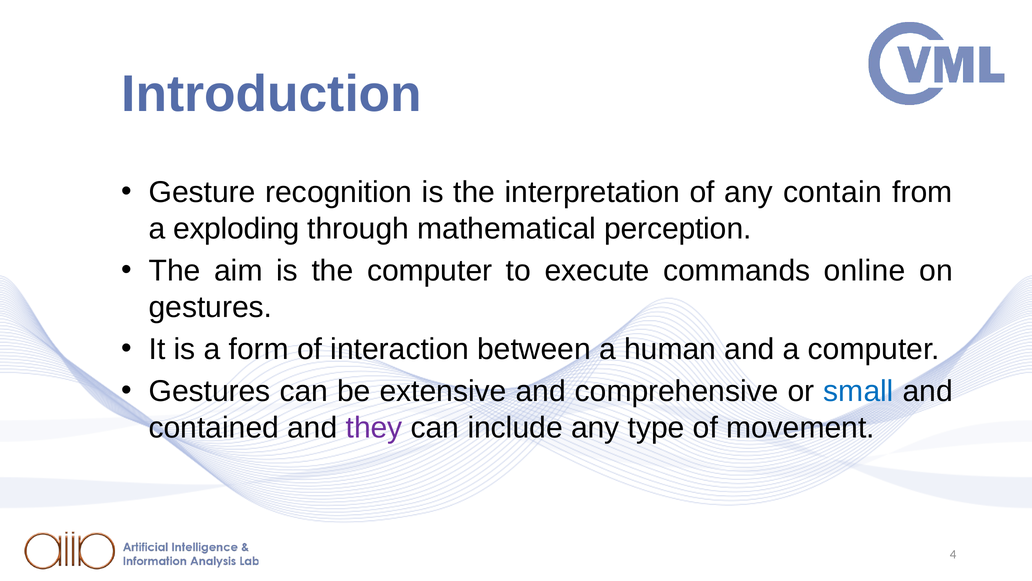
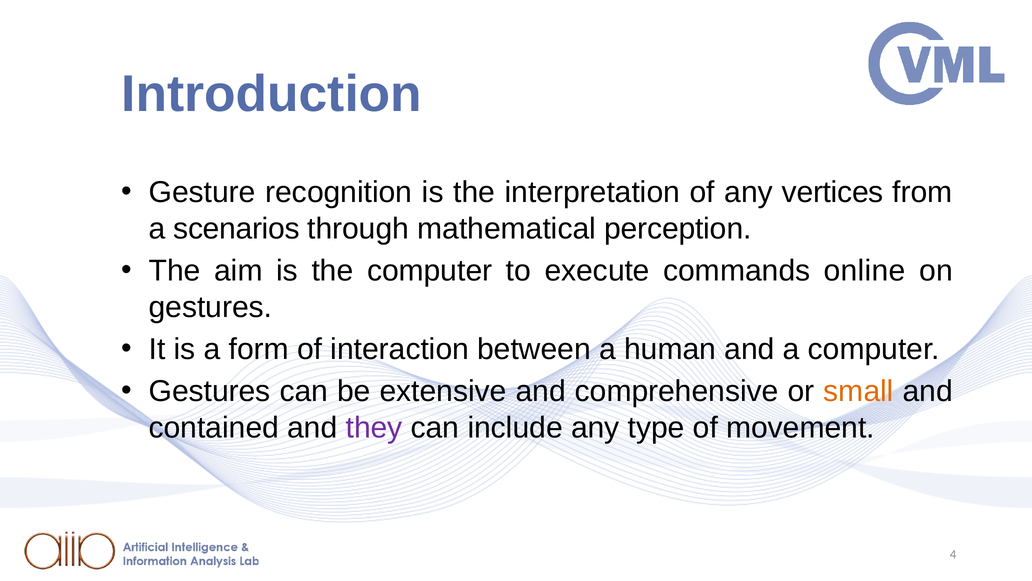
contain: contain -> vertices
exploding: exploding -> scenarios
small colour: blue -> orange
